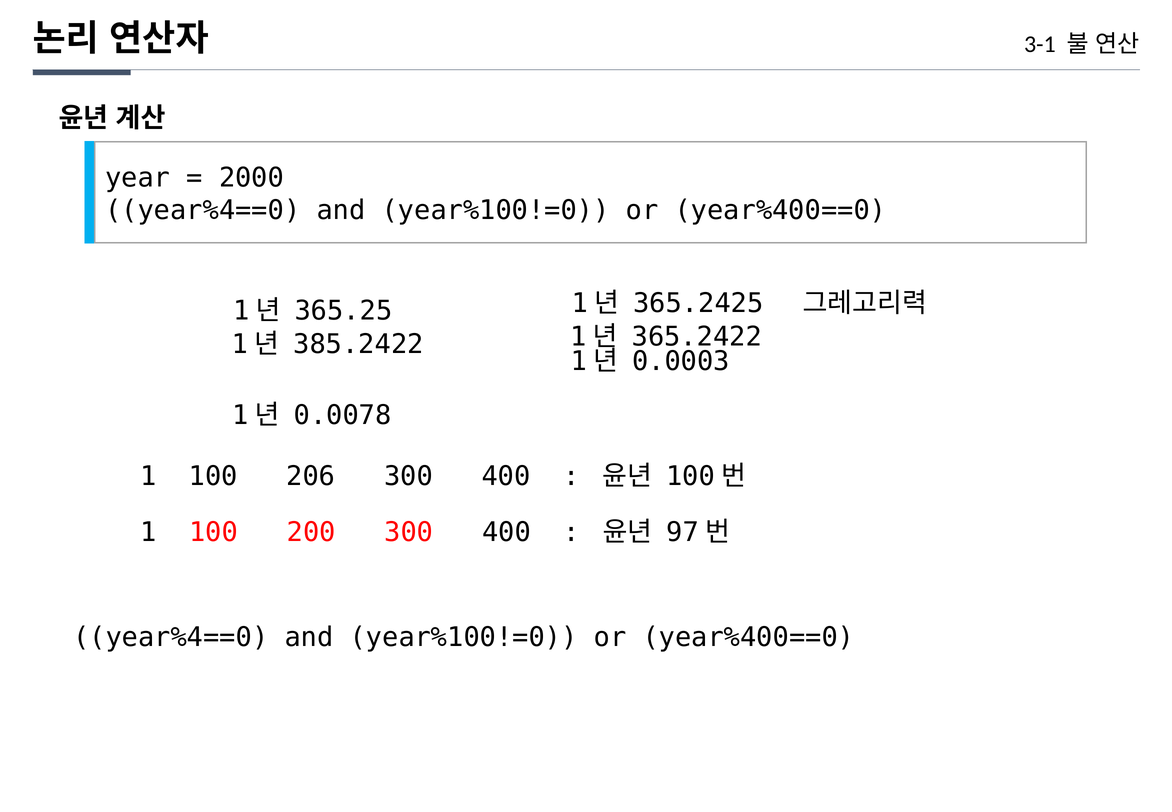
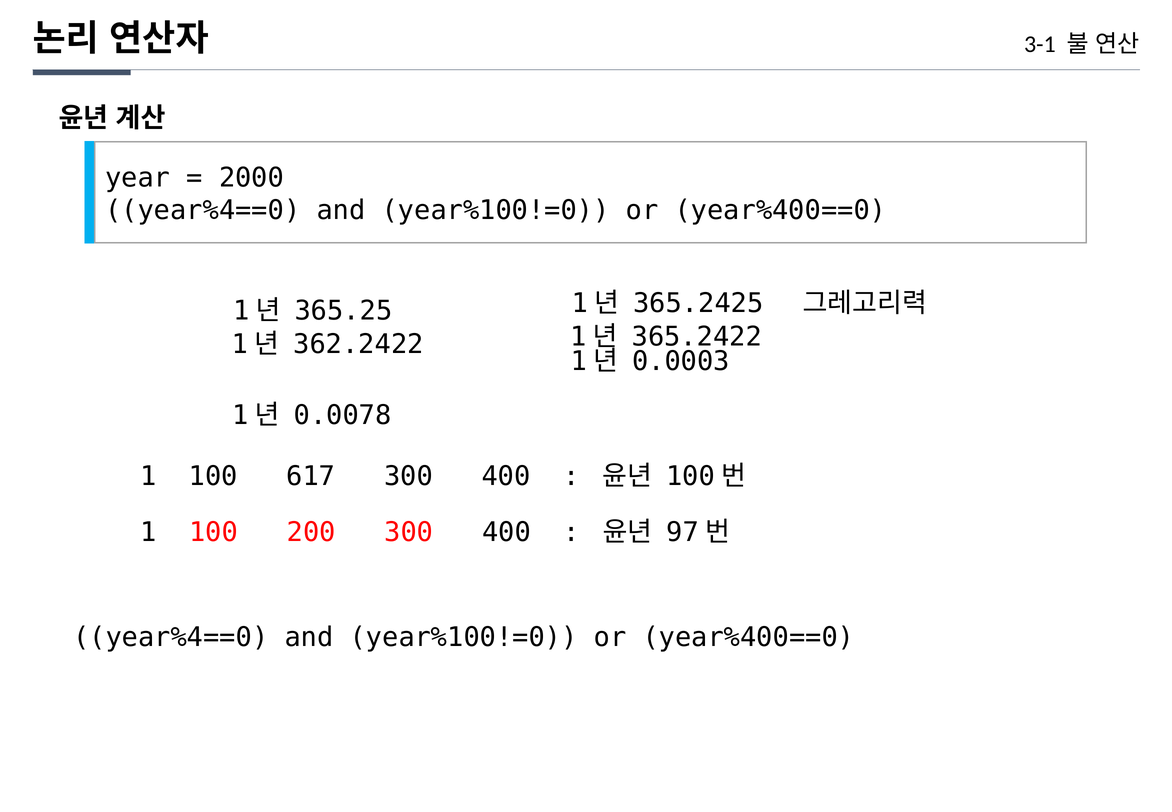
385.2422: 385.2422 -> 362.2422
206: 206 -> 617
